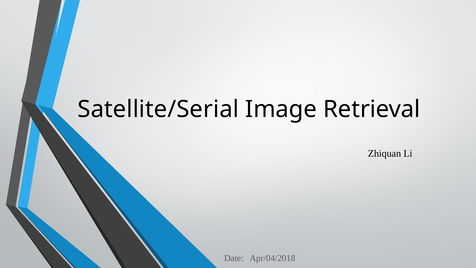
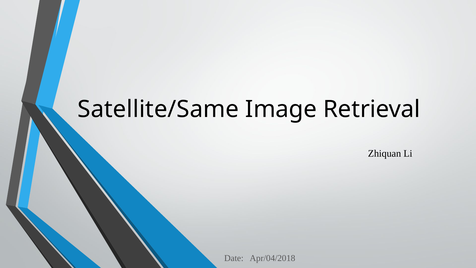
Satellite/Serial: Satellite/Serial -> Satellite/Same
